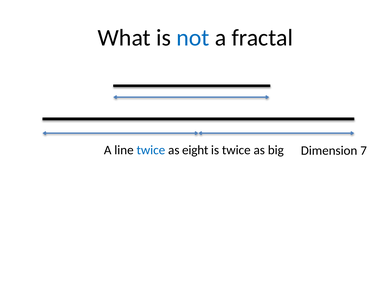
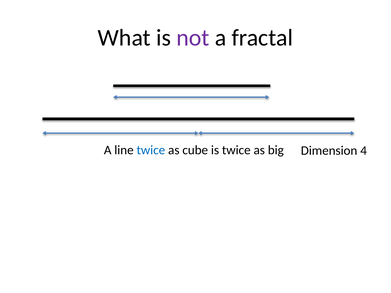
not colour: blue -> purple
eight: eight -> cube
7: 7 -> 4
